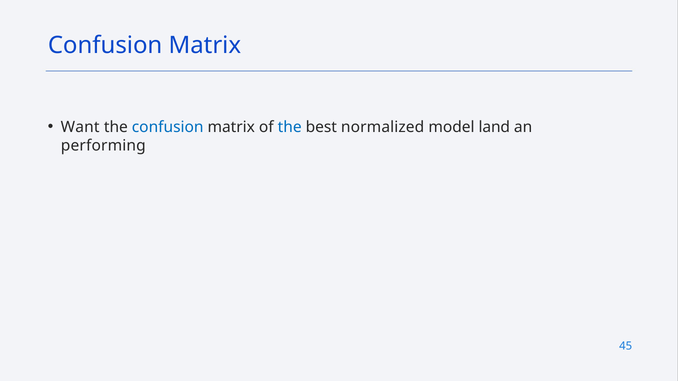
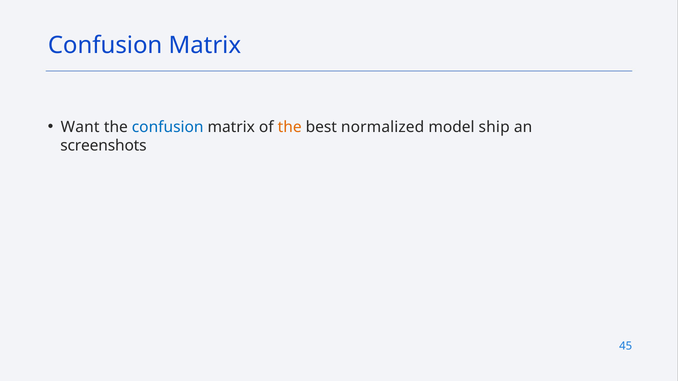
the at (290, 127) colour: blue -> orange
land: land -> ship
performing: performing -> screenshots
